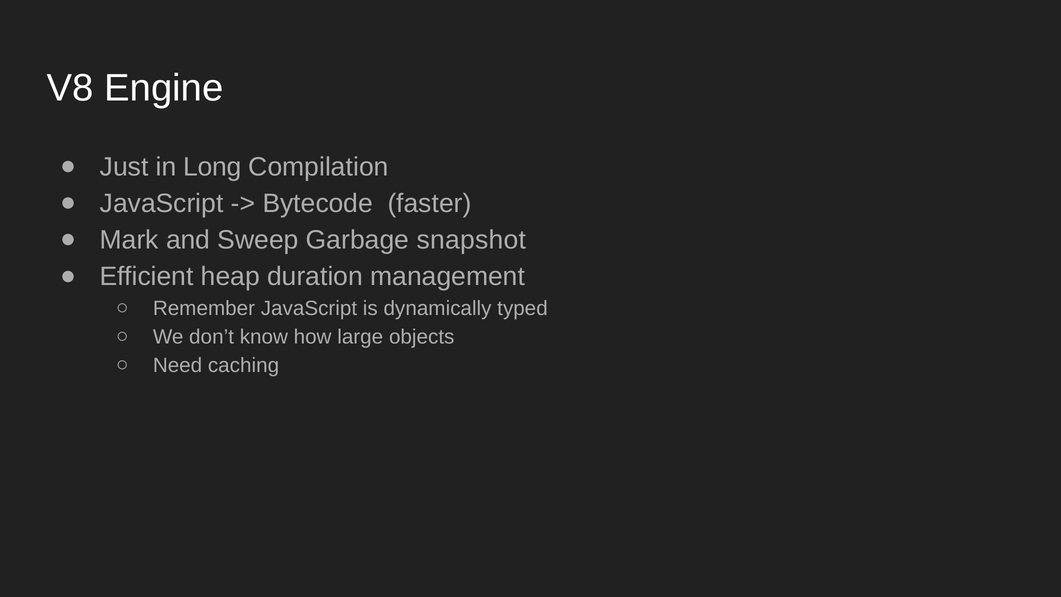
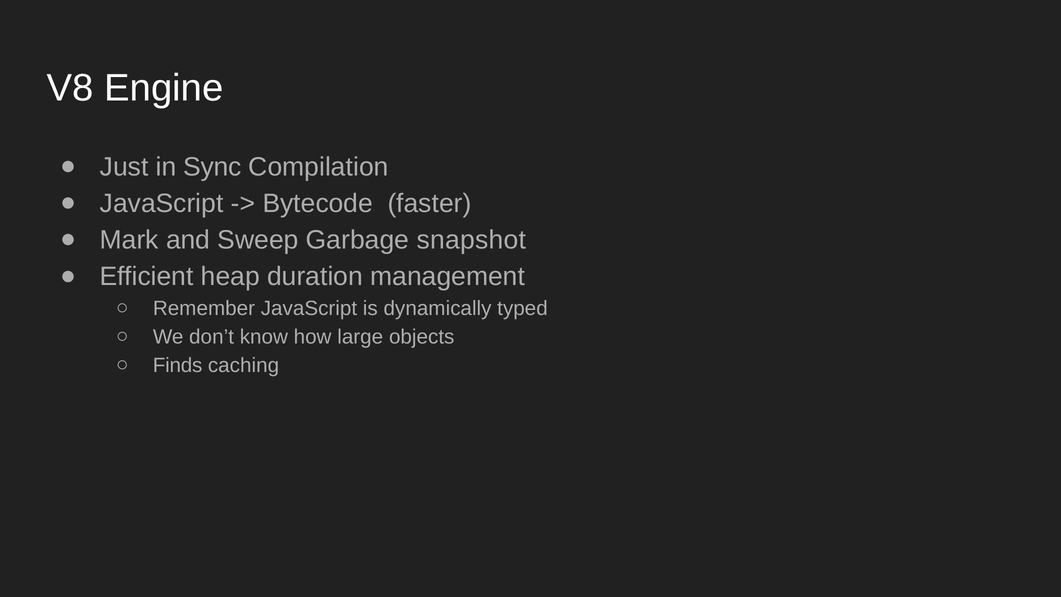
Long: Long -> Sync
Need: Need -> Finds
